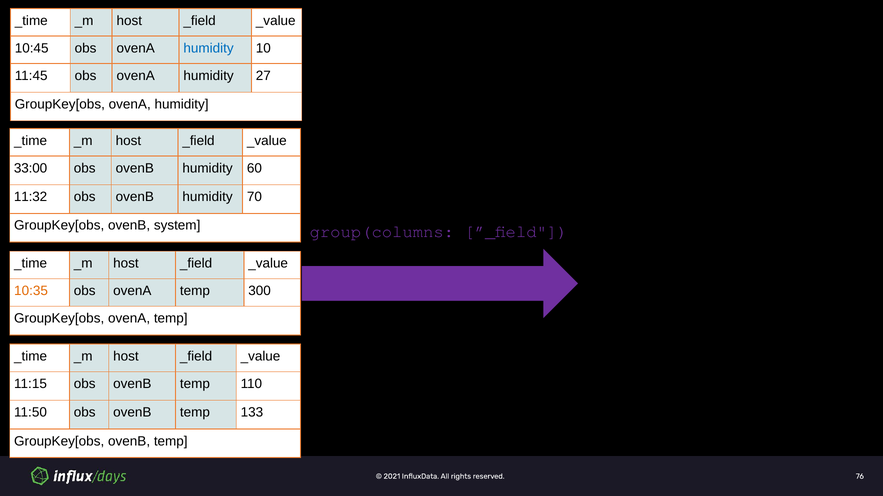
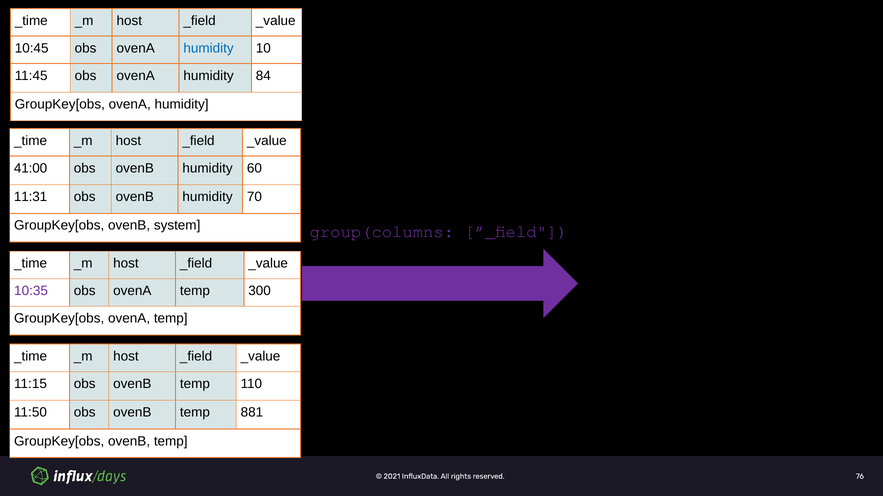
27: 27 -> 84
33:00: 33:00 -> 41:00
11:32: 11:32 -> 11:31
10:35 colour: orange -> purple
133: 133 -> 881
